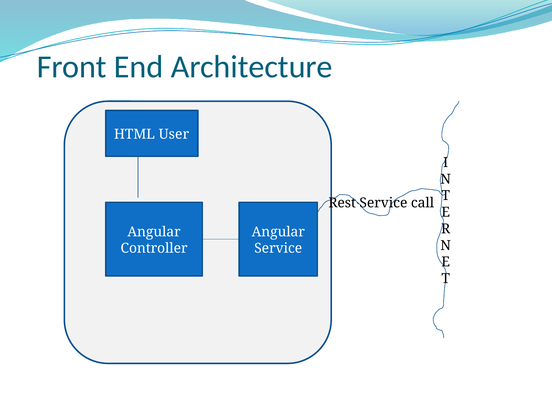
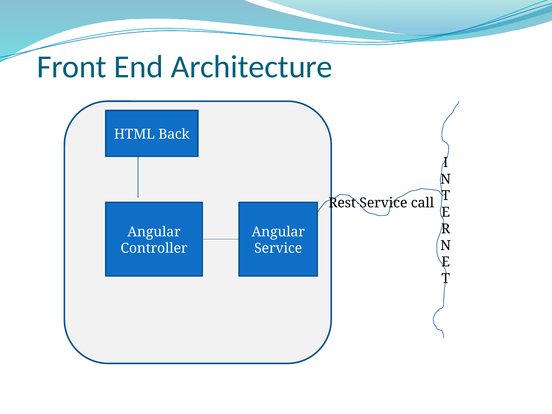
User: User -> Back
